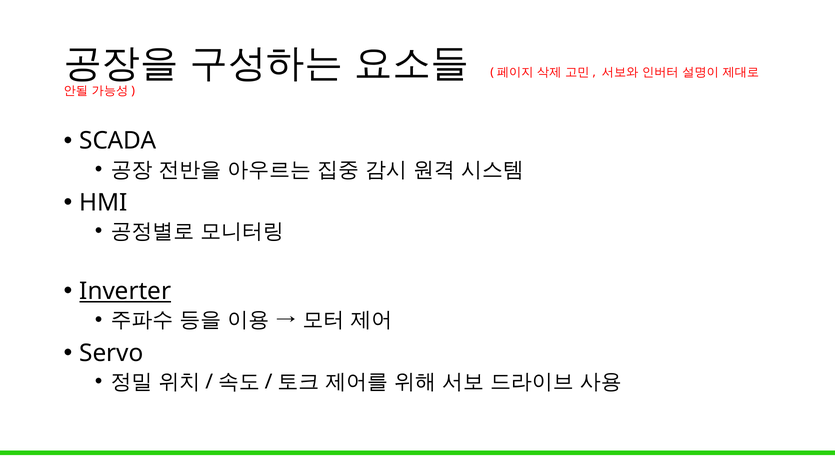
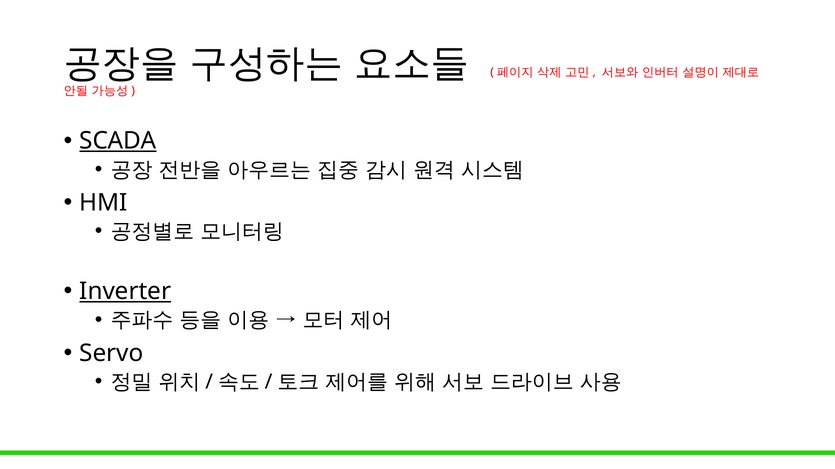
SCADA underline: none -> present
